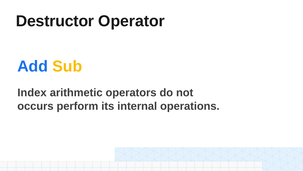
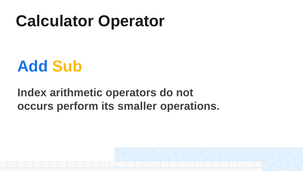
Destructor: Destructor -> Calculator
internal: internal -> smaller
